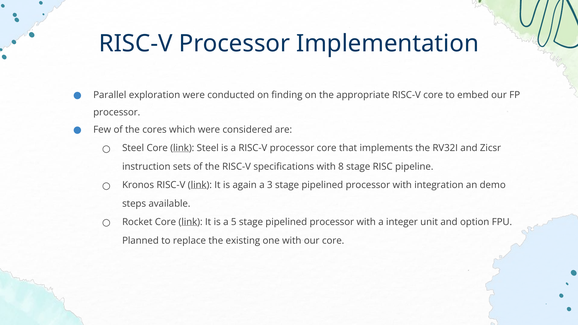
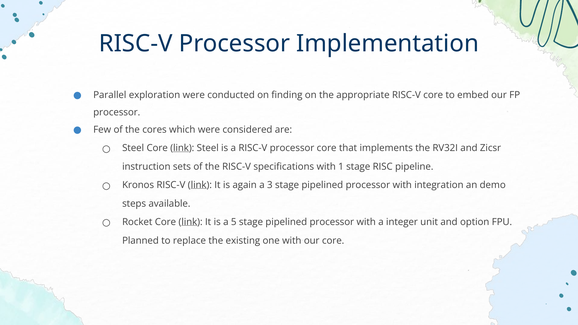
8: 8 -> 1
